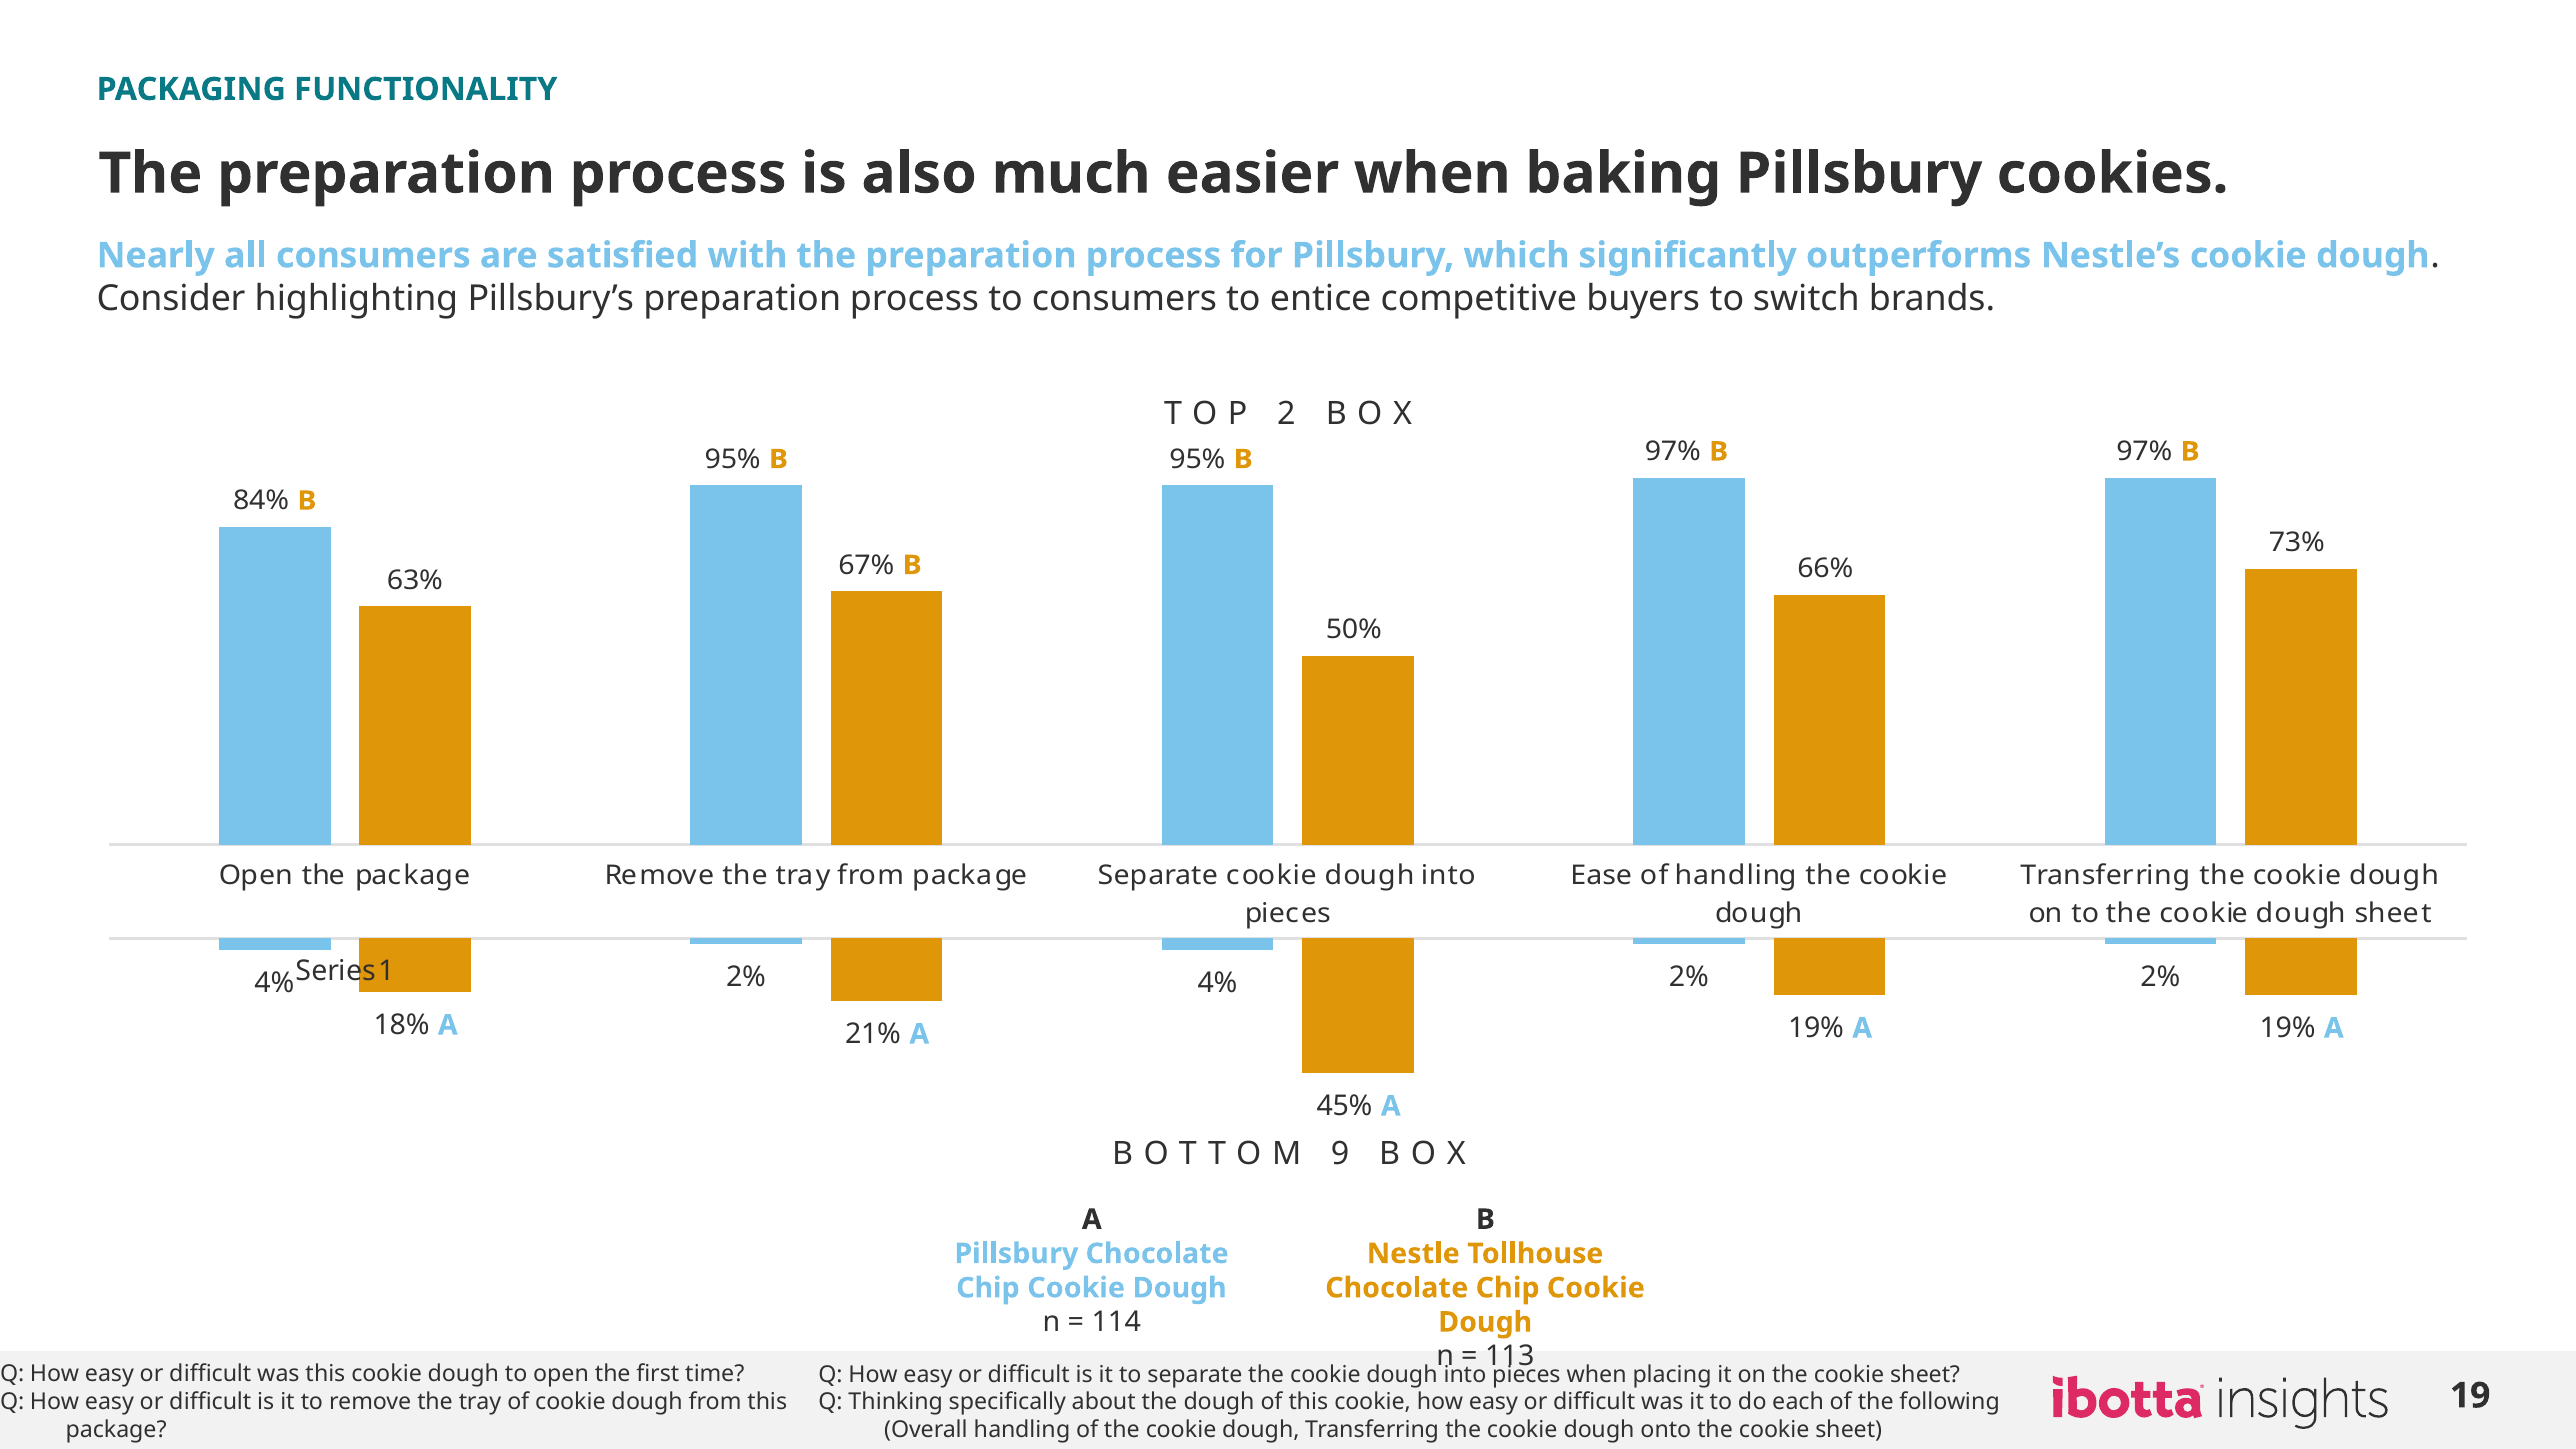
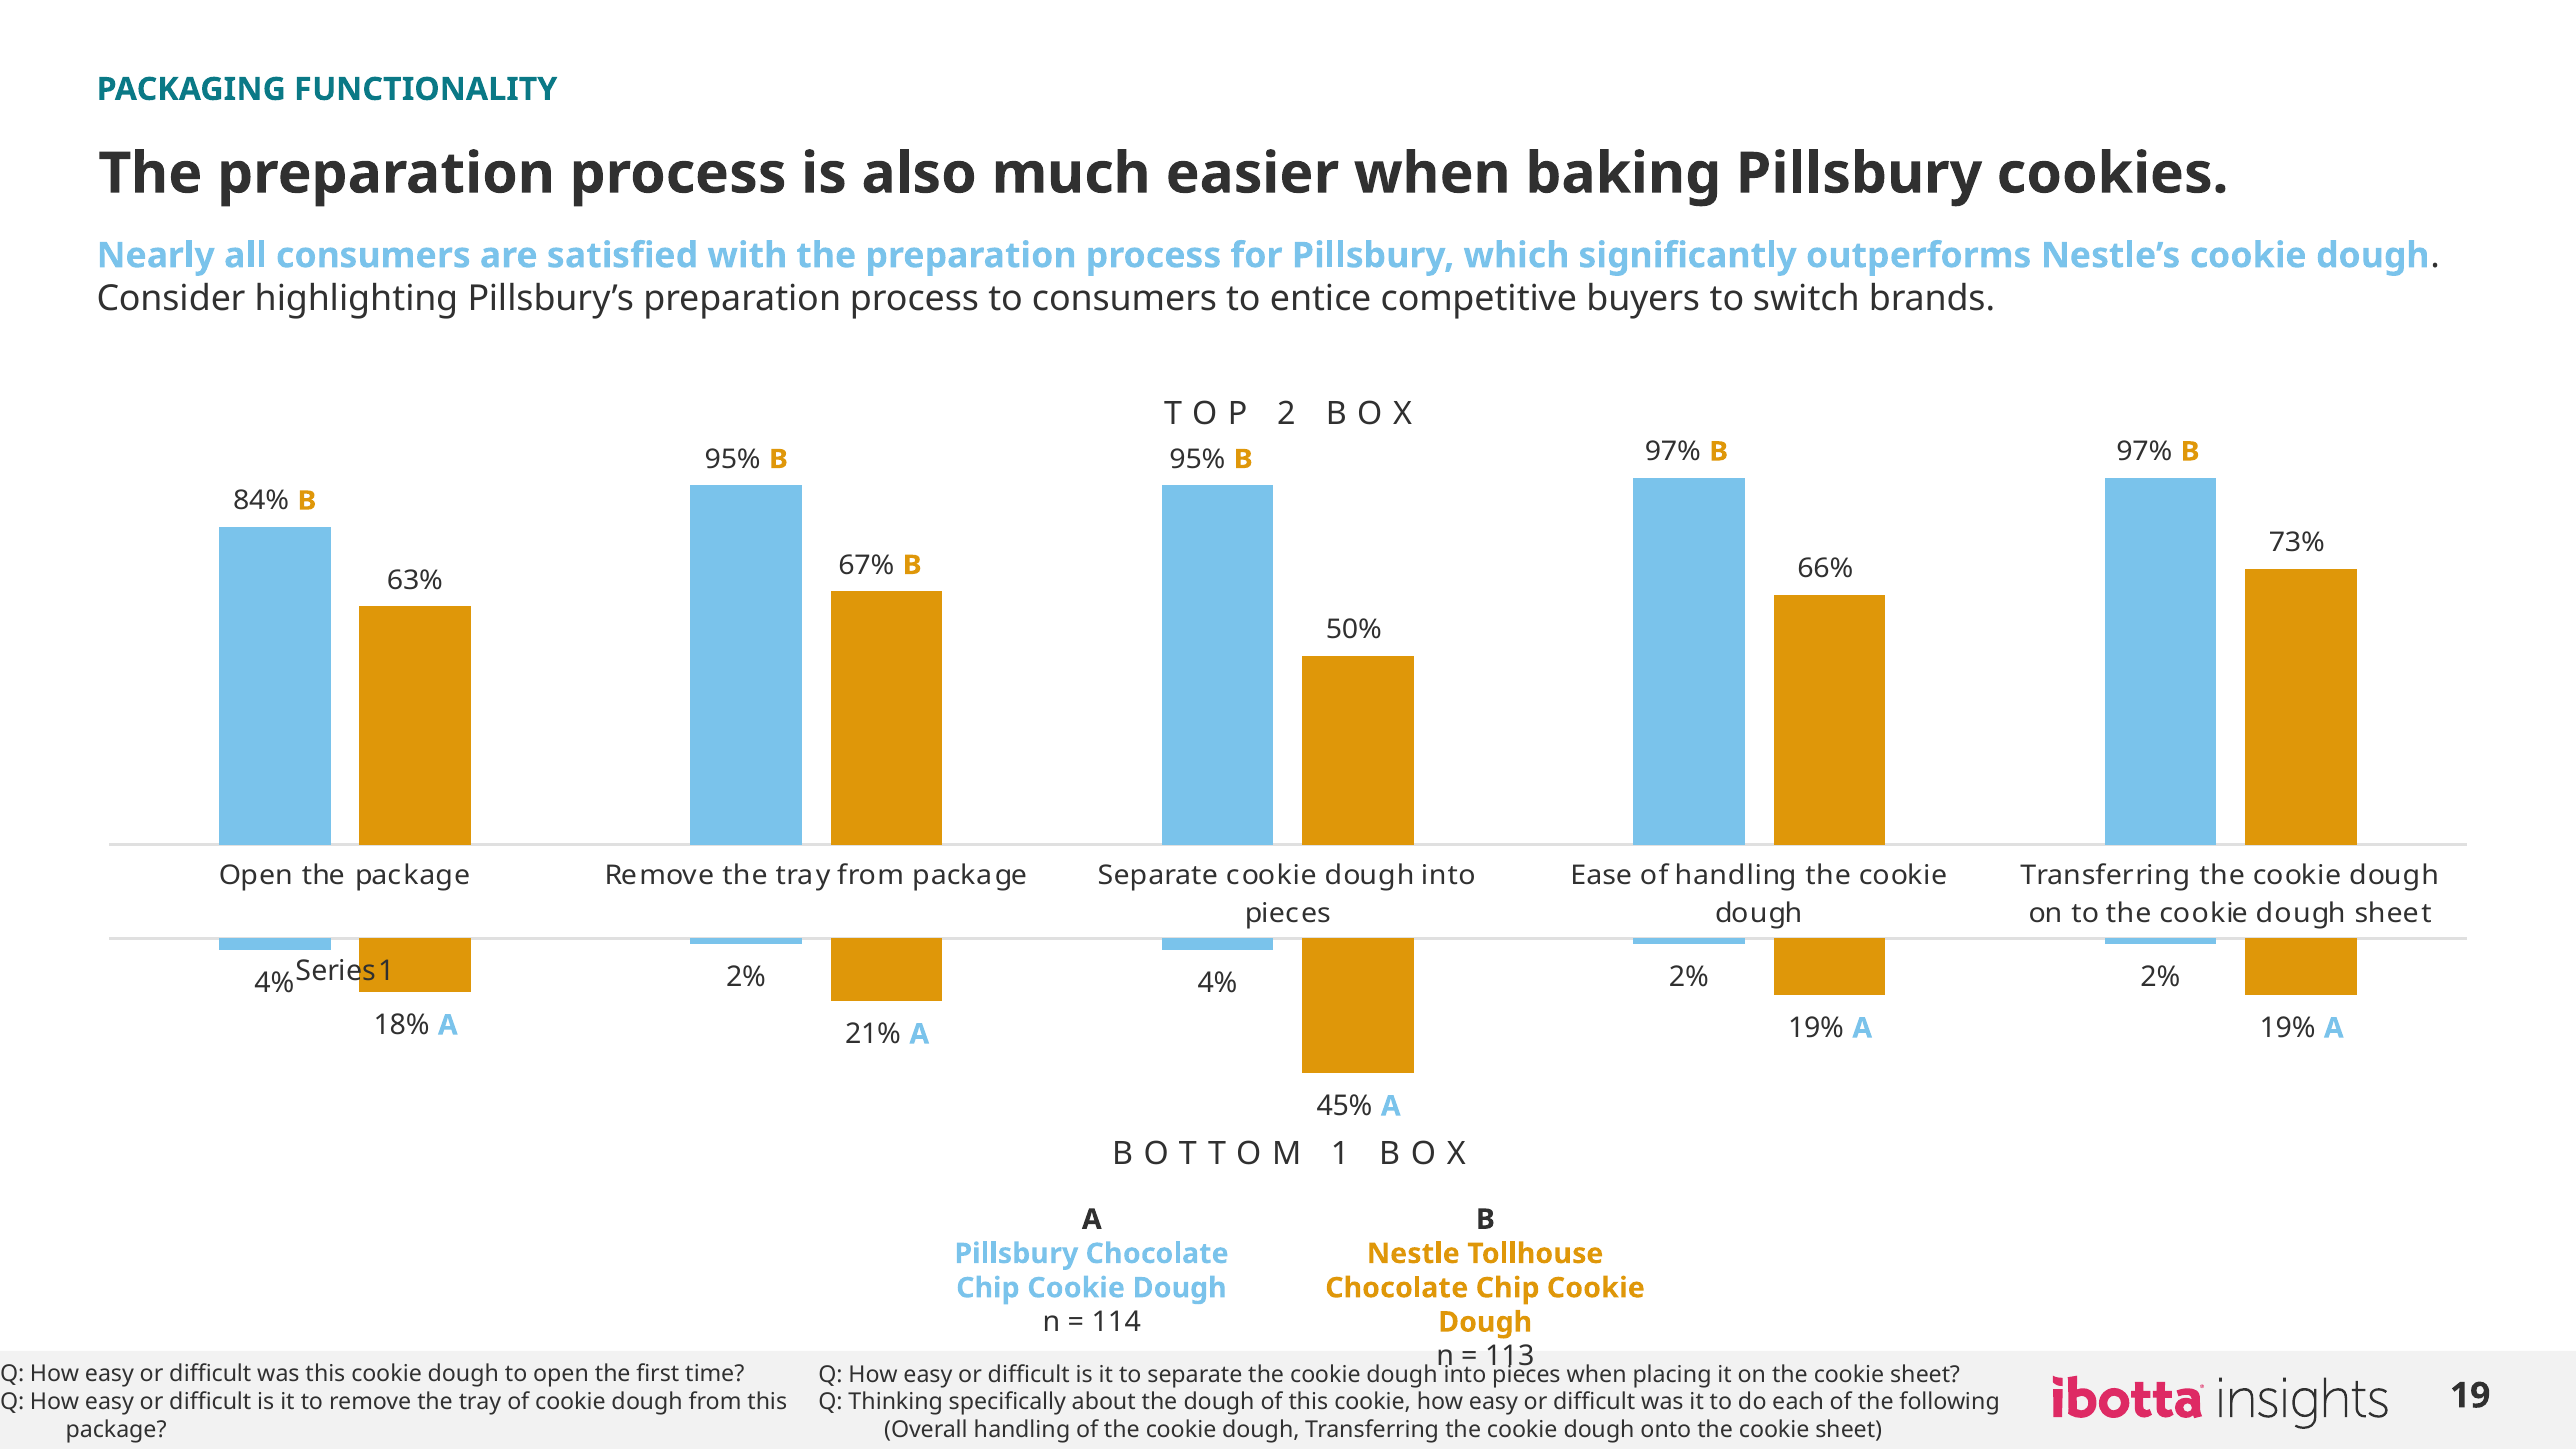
9: 9 -> 1
